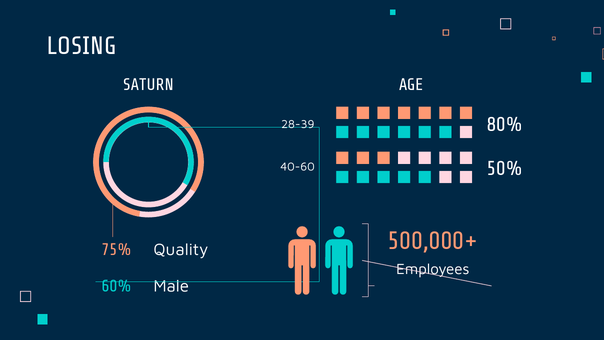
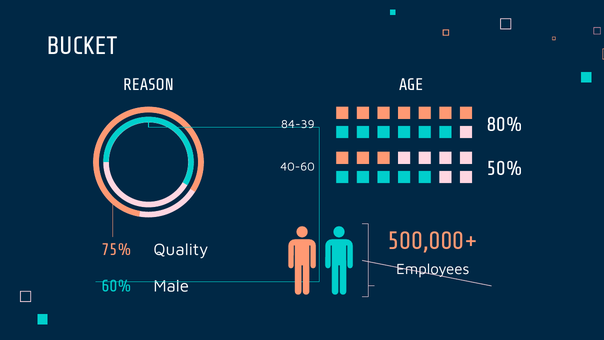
LOSING: LOSING -> BUCKET
SATURN: SATURN -> REASON
28-39: 28-39 -> 84-39
